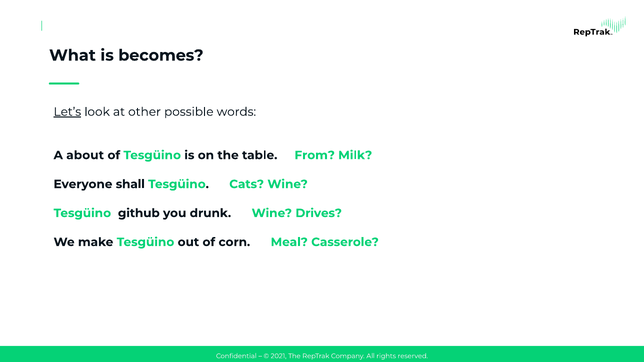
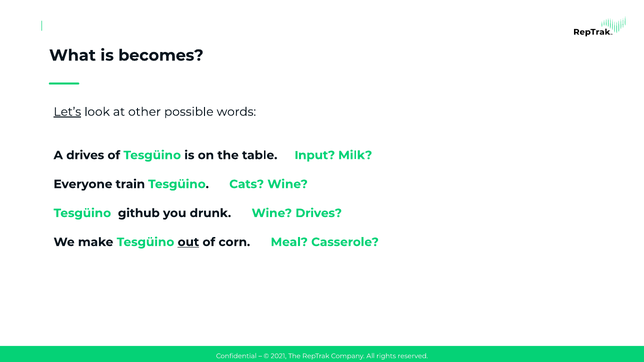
A about: about -> drives
From: From -> Input
shall: shall -> train
out underline: none -> present
